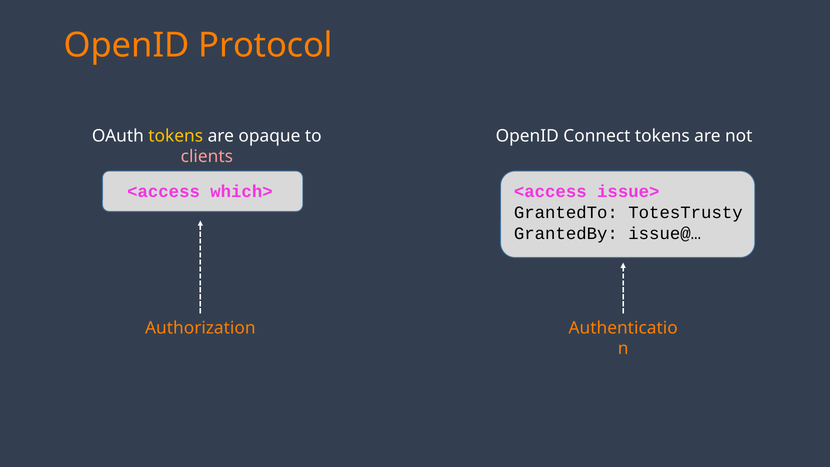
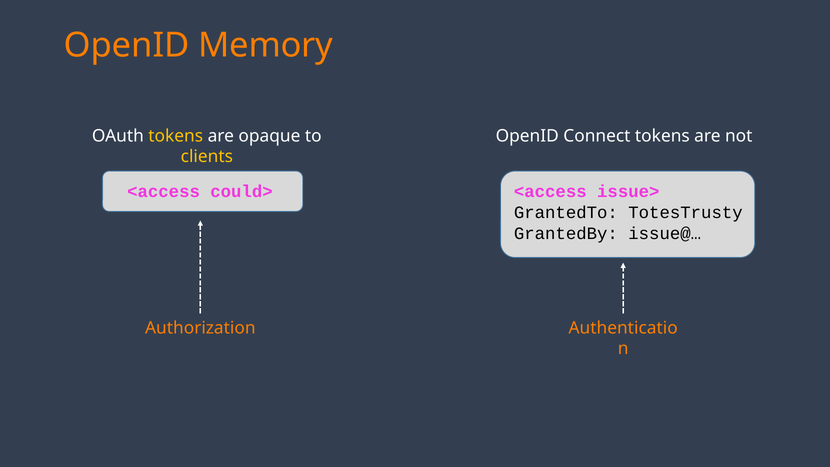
Protocol: Protocol -> Memory
clients colour: pink -> yellow
which>: which> -> could>
